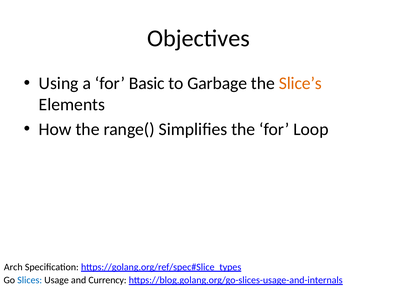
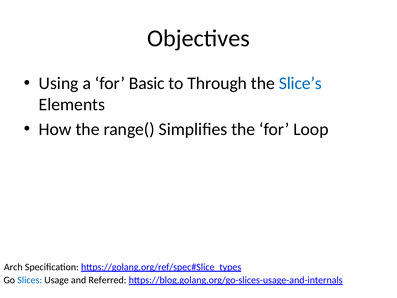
Garbage: Garbage -> Through
Slice’s colour: orange -> blue
Currency: Currency -> Referred
